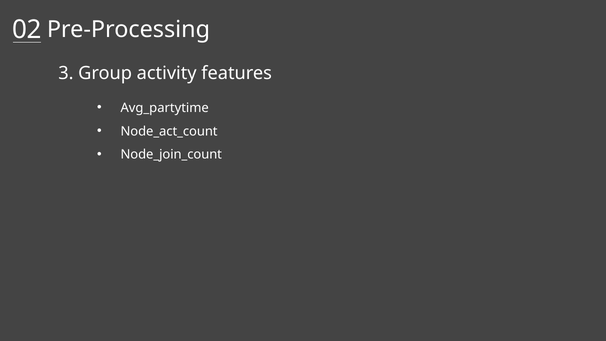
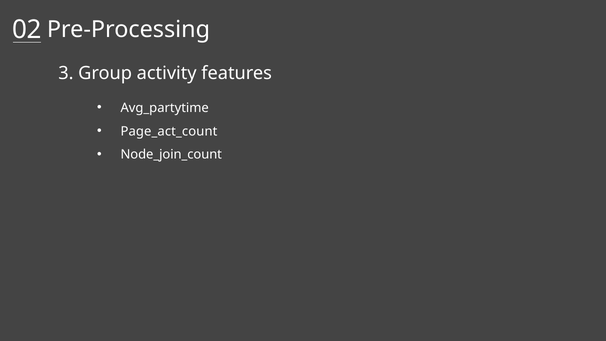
Node_act_count: Node_act_count -> Page_act_count
